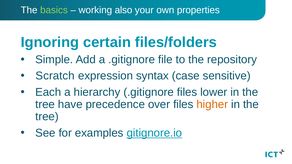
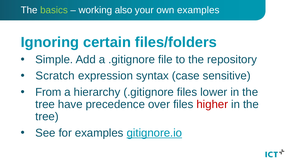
own properties: properties -> examples
Each: Each -> From
higher colour: orange -> red
